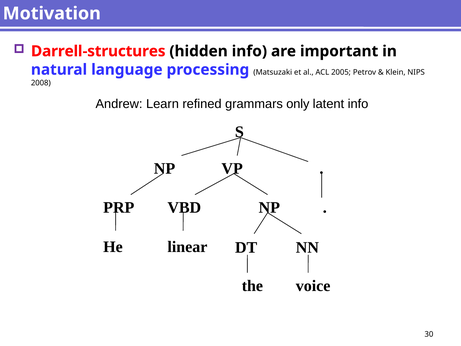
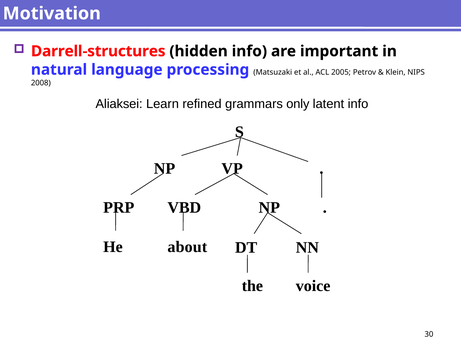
Andrew: Andrew -> Aliaksei
linear: linear -> about
